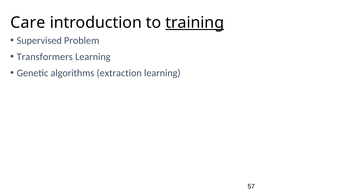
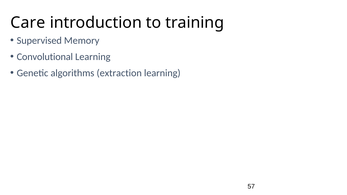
training underline: present -> none
Problem: Problem -> Memory
Transformers: Transformers -> Convolutional
